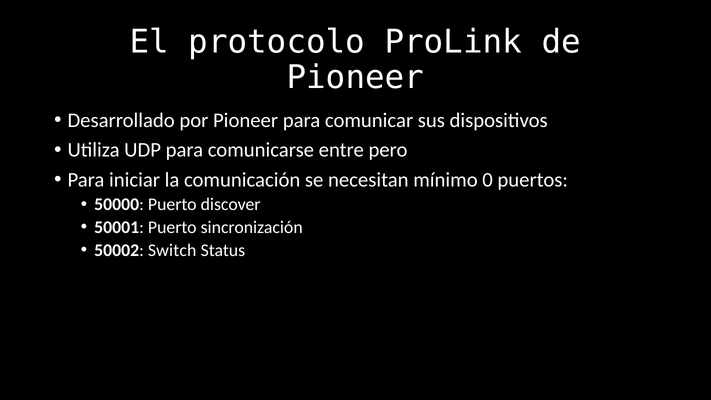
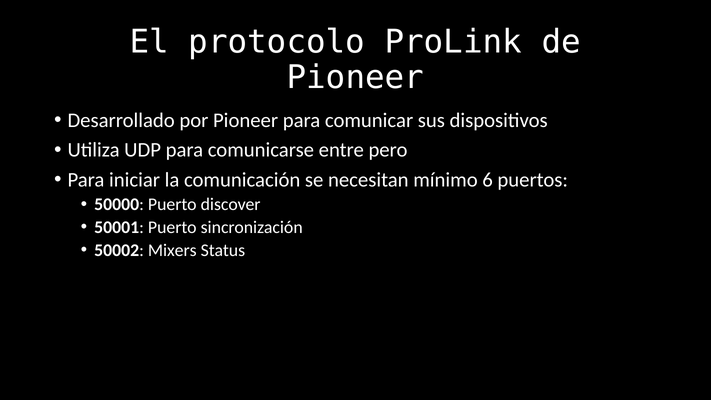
0: 0 -> 6
Switch: Switch -> Mixers
